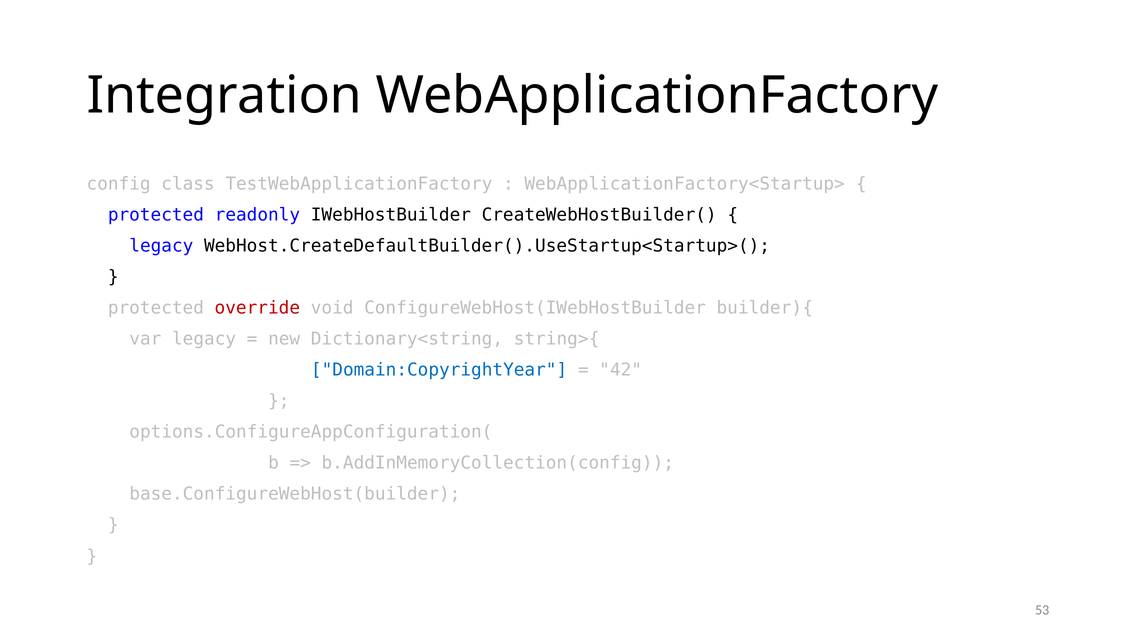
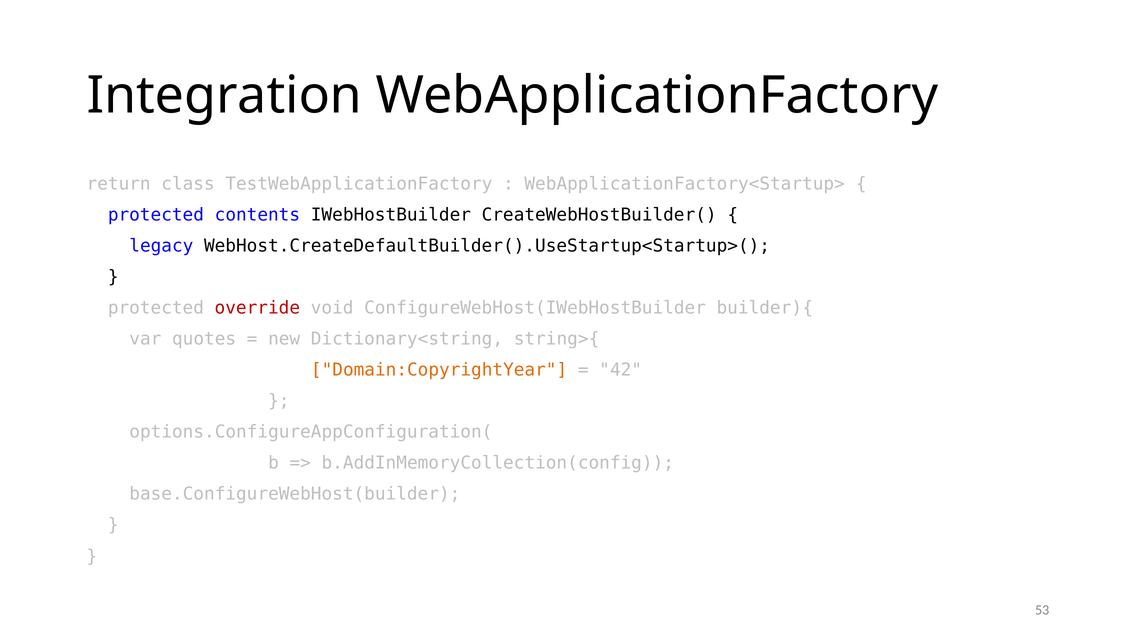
config: config -> return
readonly: readonly -> contents
var legacy: legacy -> quotes
Domain:CopyrightYear colour: blue -> orange
